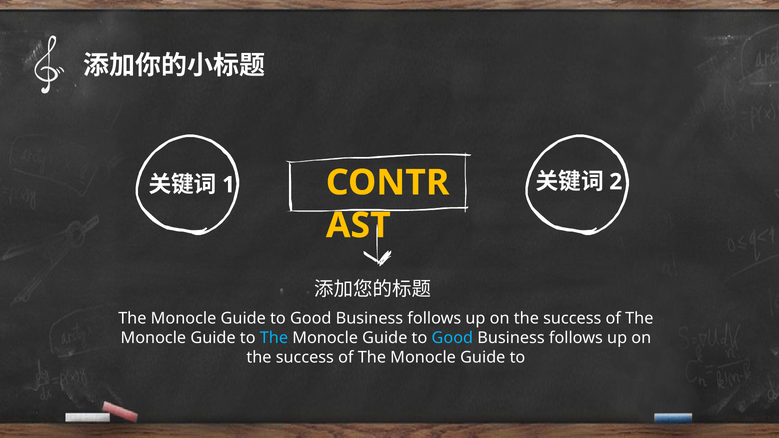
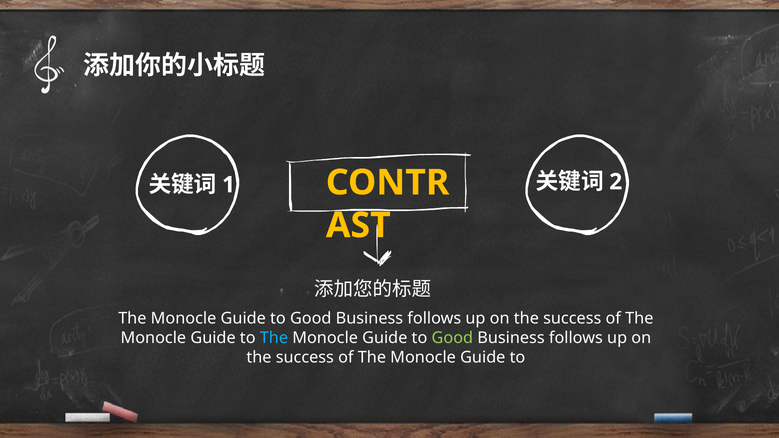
Good at (452, 338) colour: light blue -> light green
